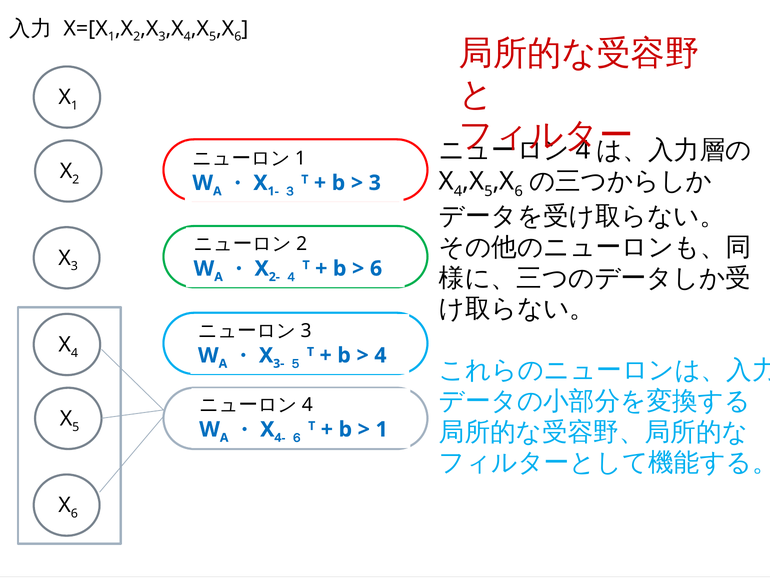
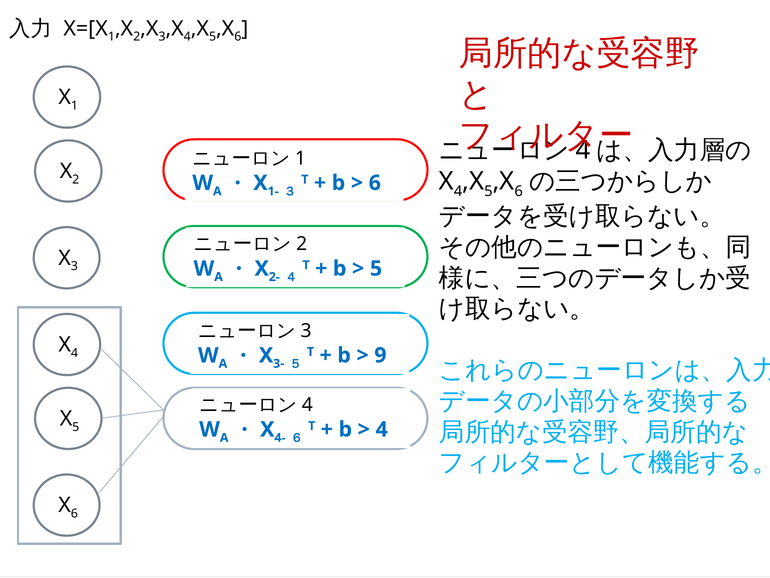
3 at (375, 183): 3 -> 6
6 at (376, 268): 6 -> 5
4 at (380, 355): 4 -> 9
1 at (382, 429): 1 -> 4
